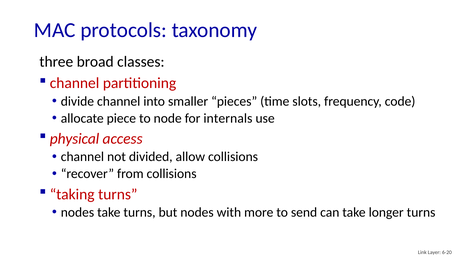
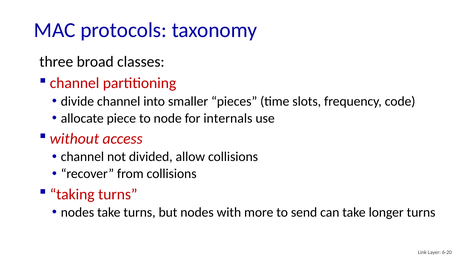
physical: physical -> without
